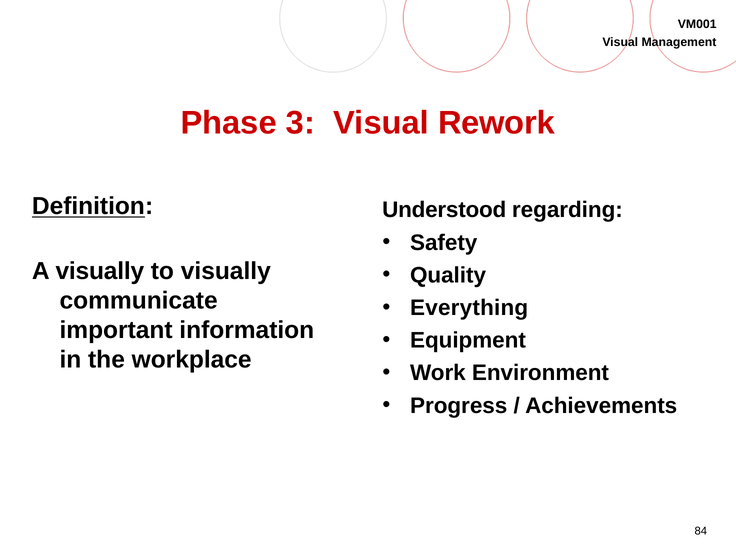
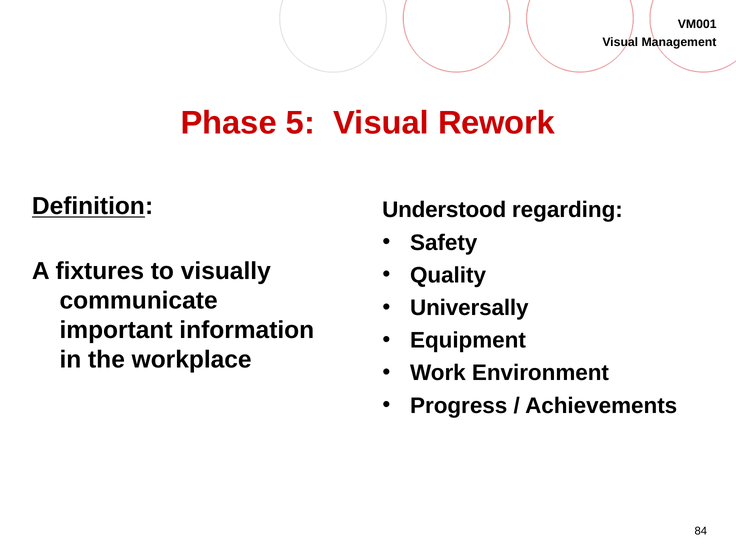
3: 3 -> 5
A visually: visually -> fixtures
Everything: Everything -> Universally
